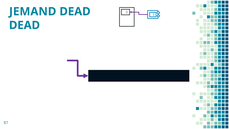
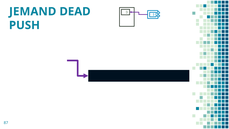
DEAD at (24, 25): DEAD -> PUSH
